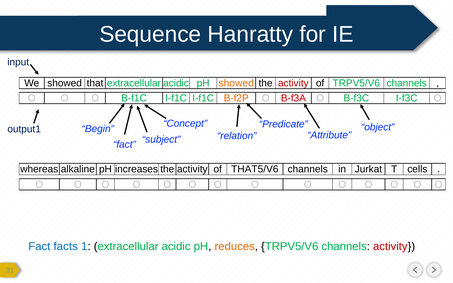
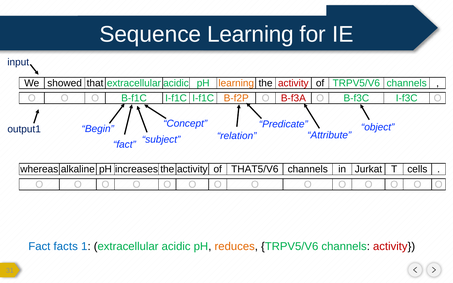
Sequence Hanratty: Hanratty -> Learning
pH showed: showed -> learning
